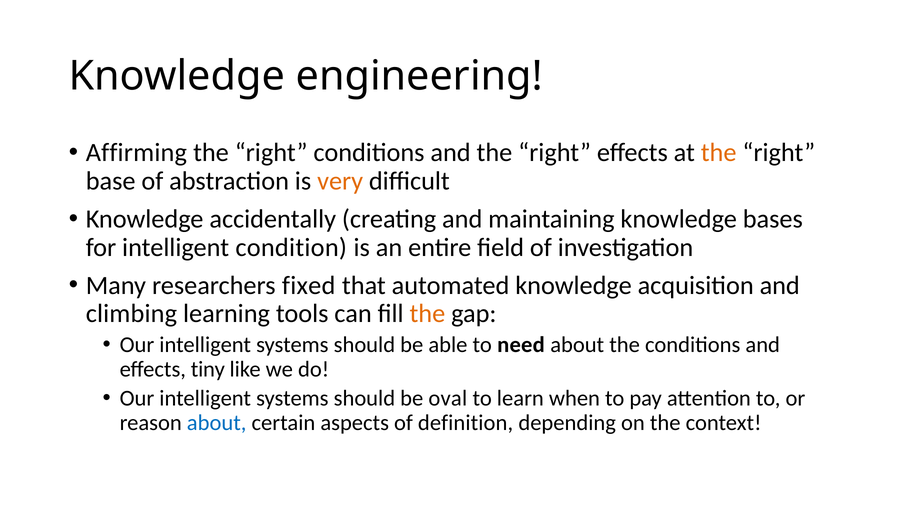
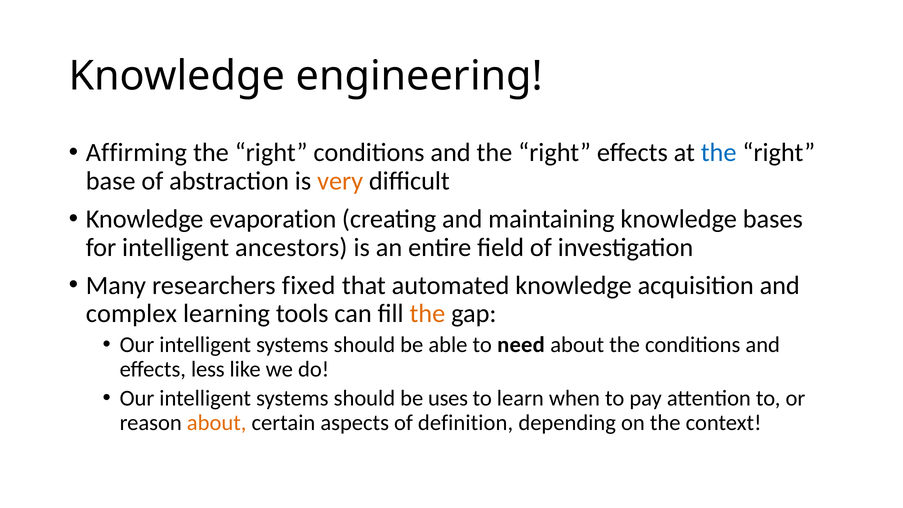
the at (719, 153) colour: orange -> blue
accidentally: accidentally -> evaporation
condition: condition -> ancestors
climbing: climbing -> complex
tiny: tiny -> less
oval: oval -> uses
about at (217, 423) colour: blue -> orange
